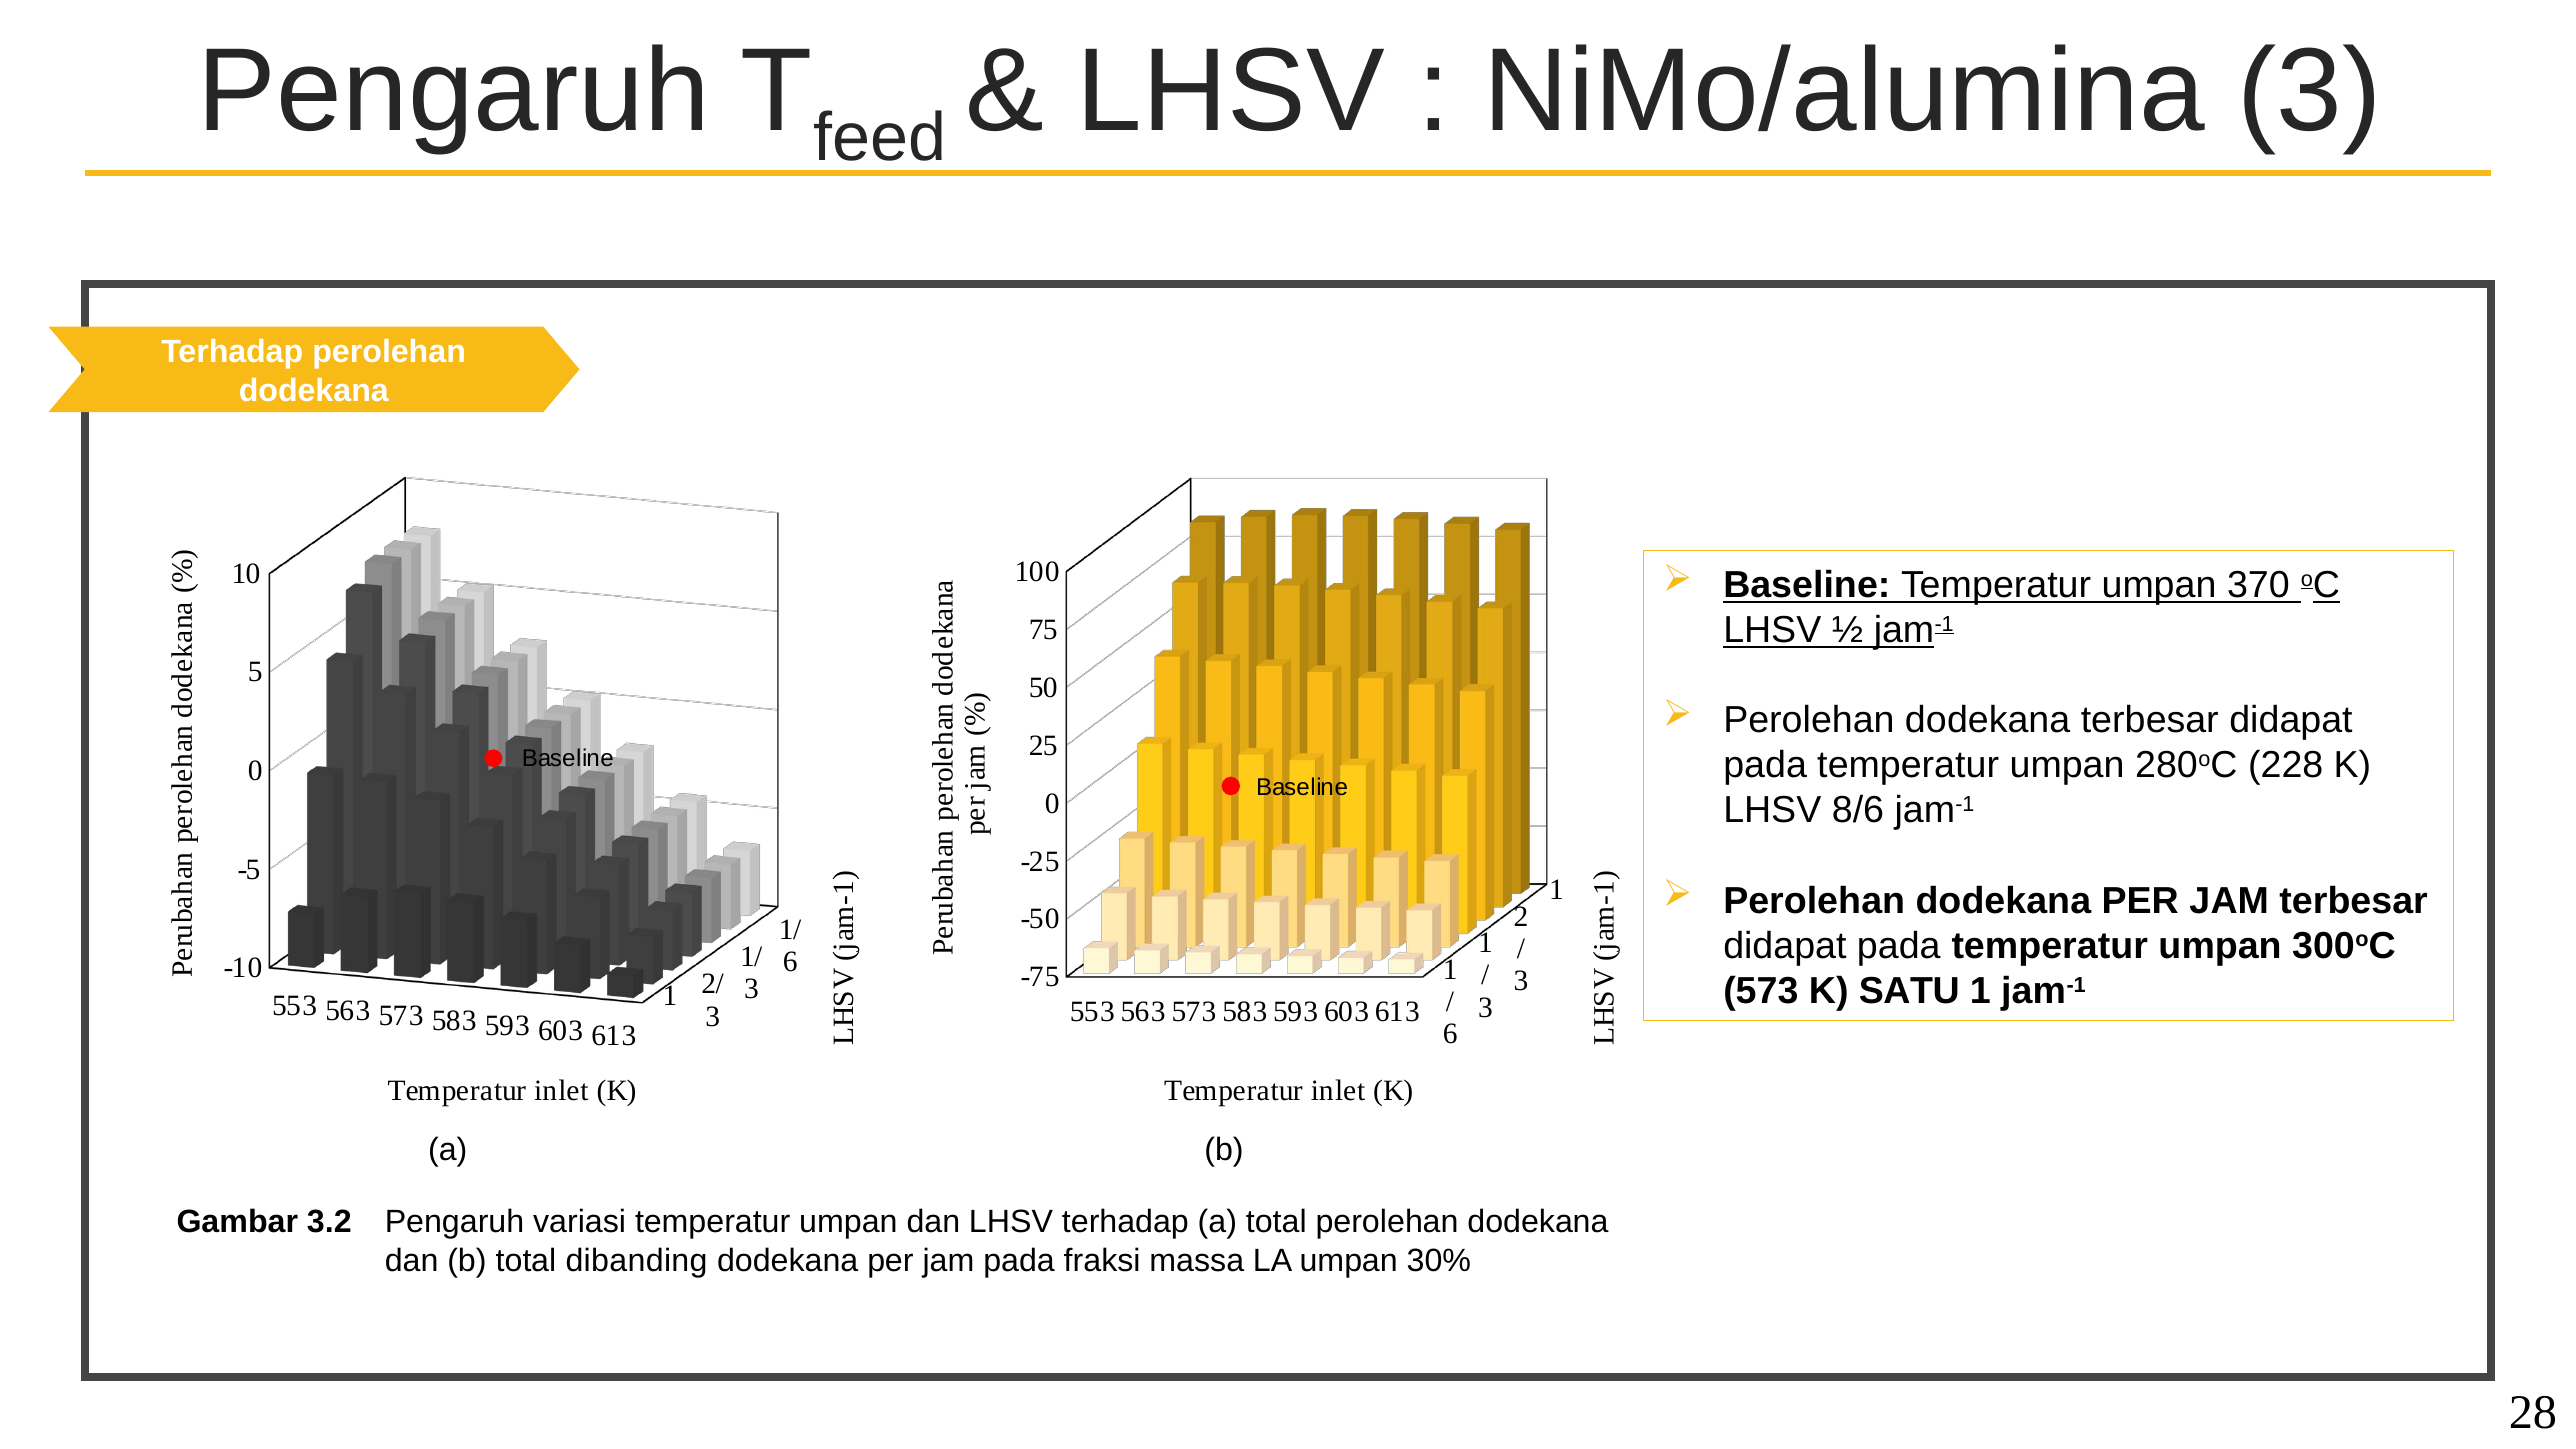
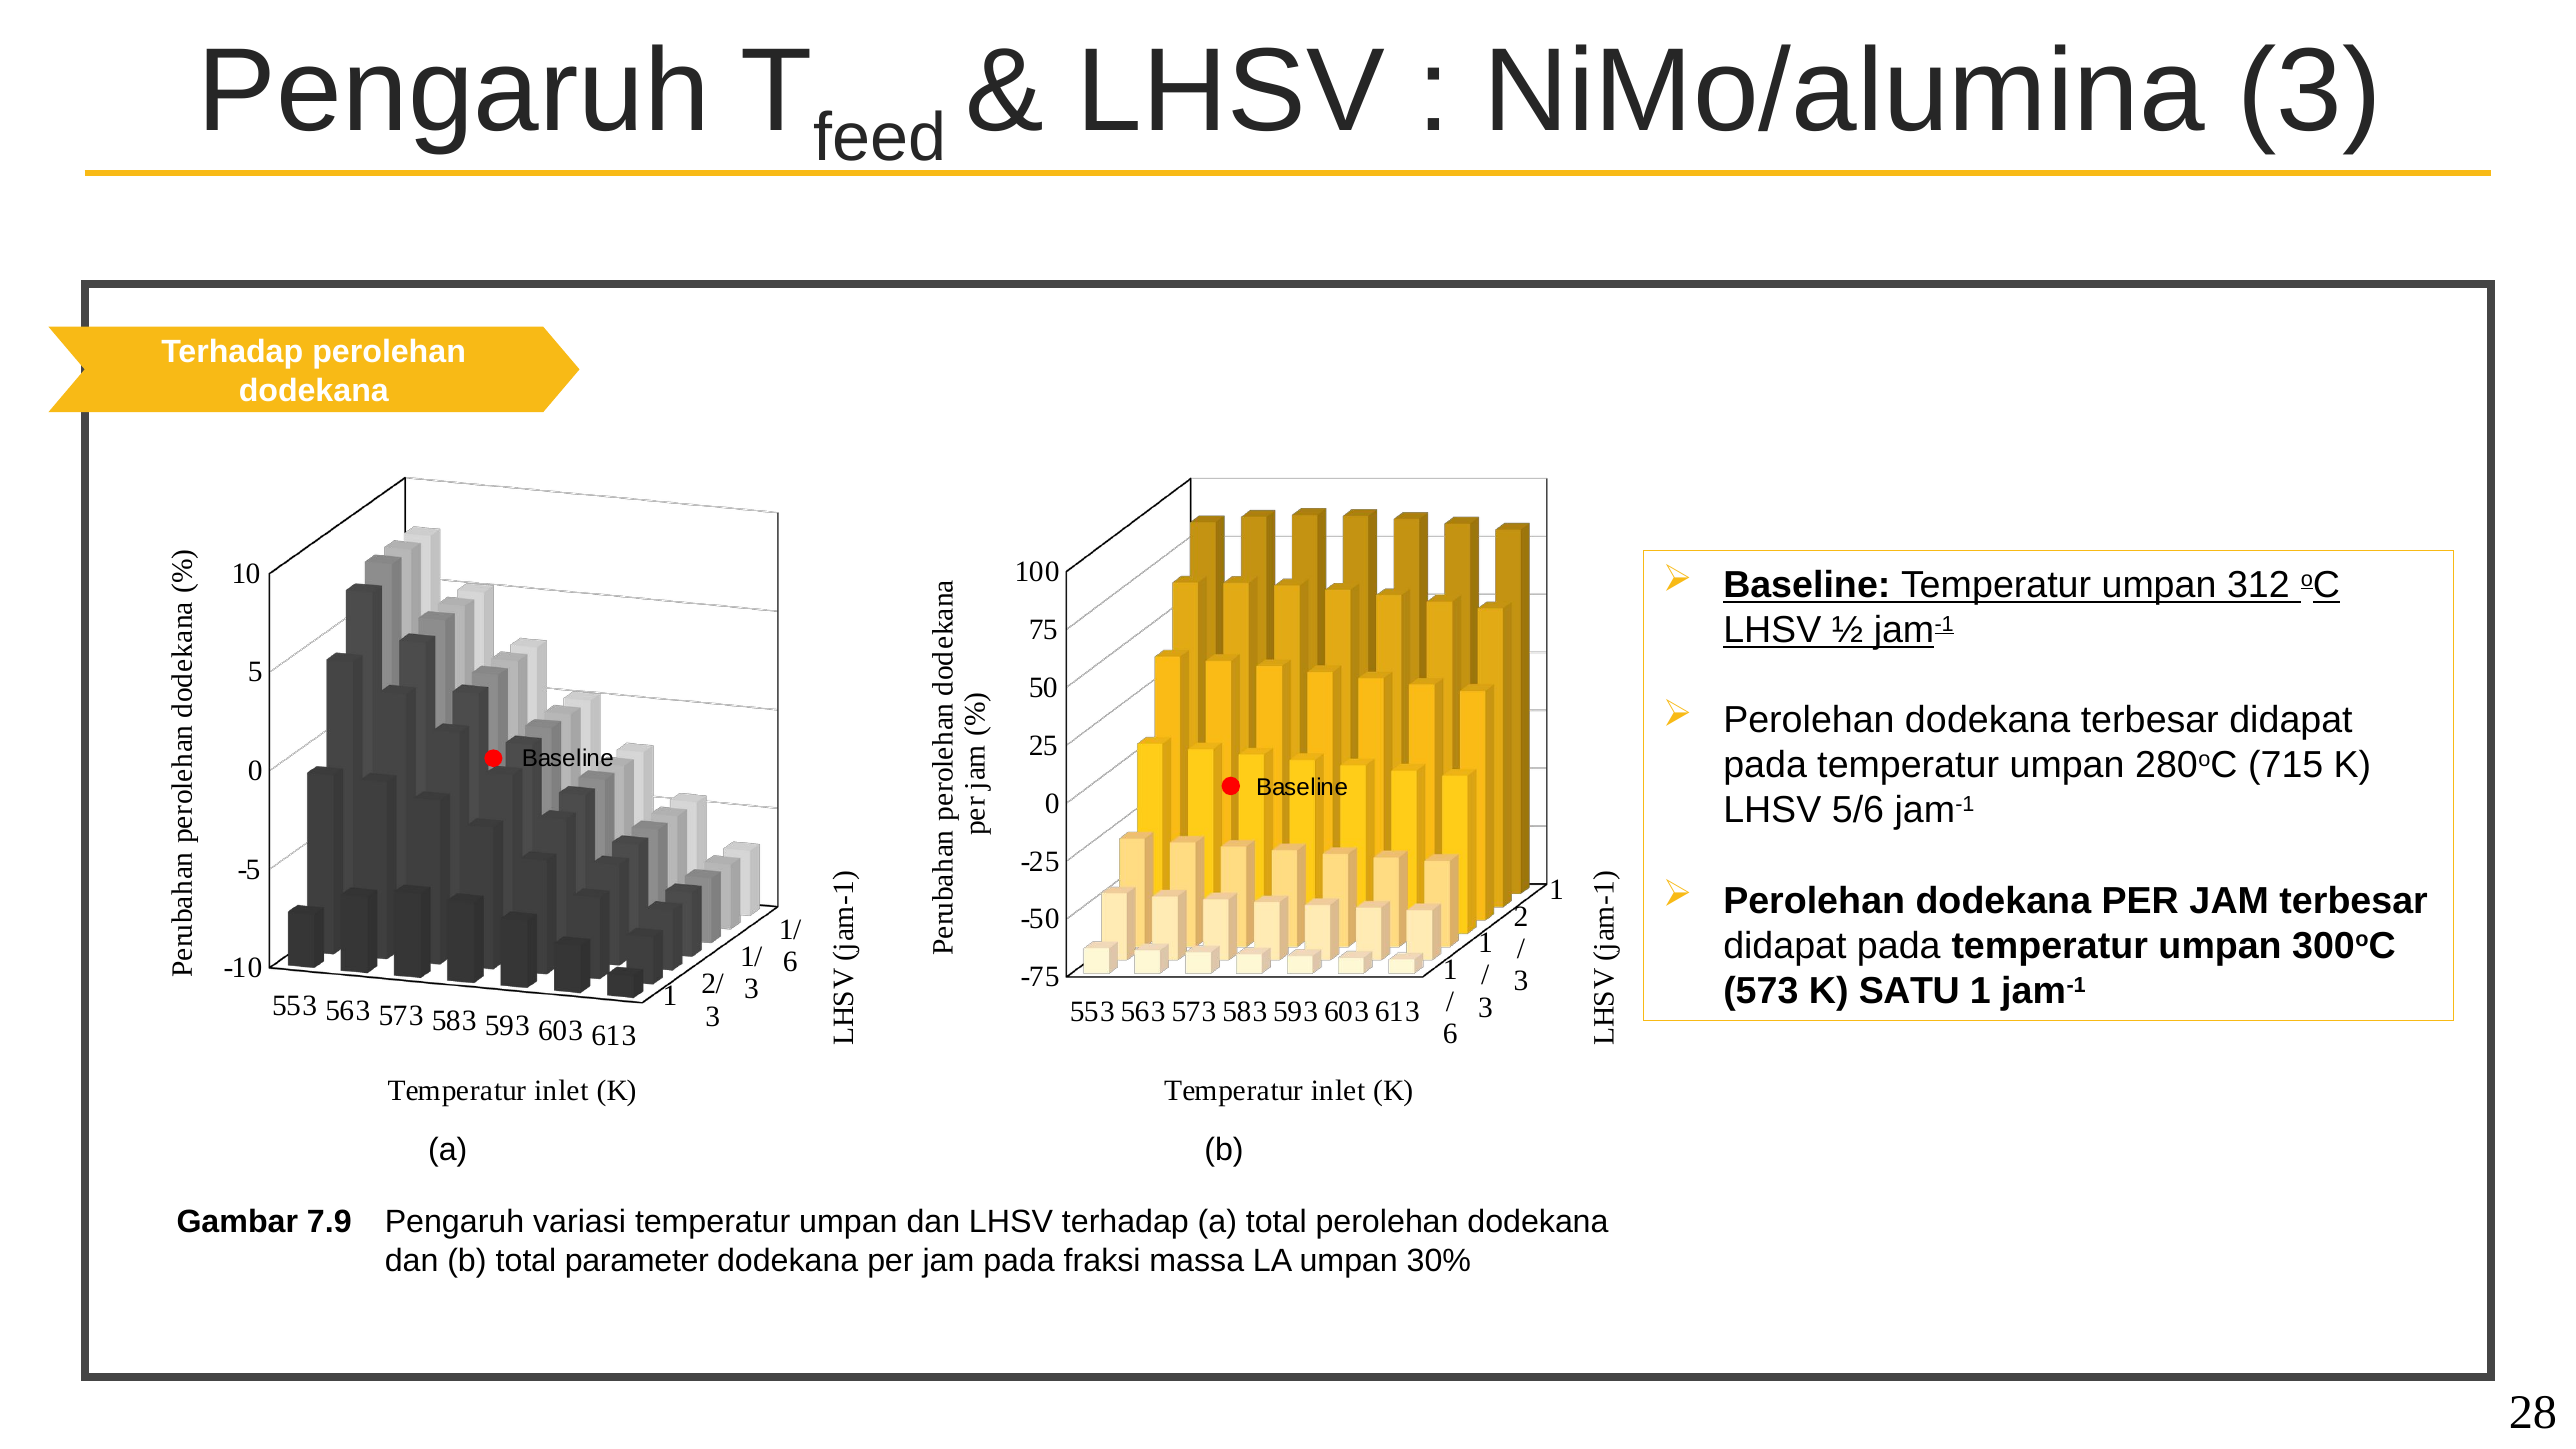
370: 370 -> 312
228: 228 -> 715
8/6: 8/6 -> 5/6
3.2: 3.2 -> 7.9
dibanding: dibanding -> parameter
